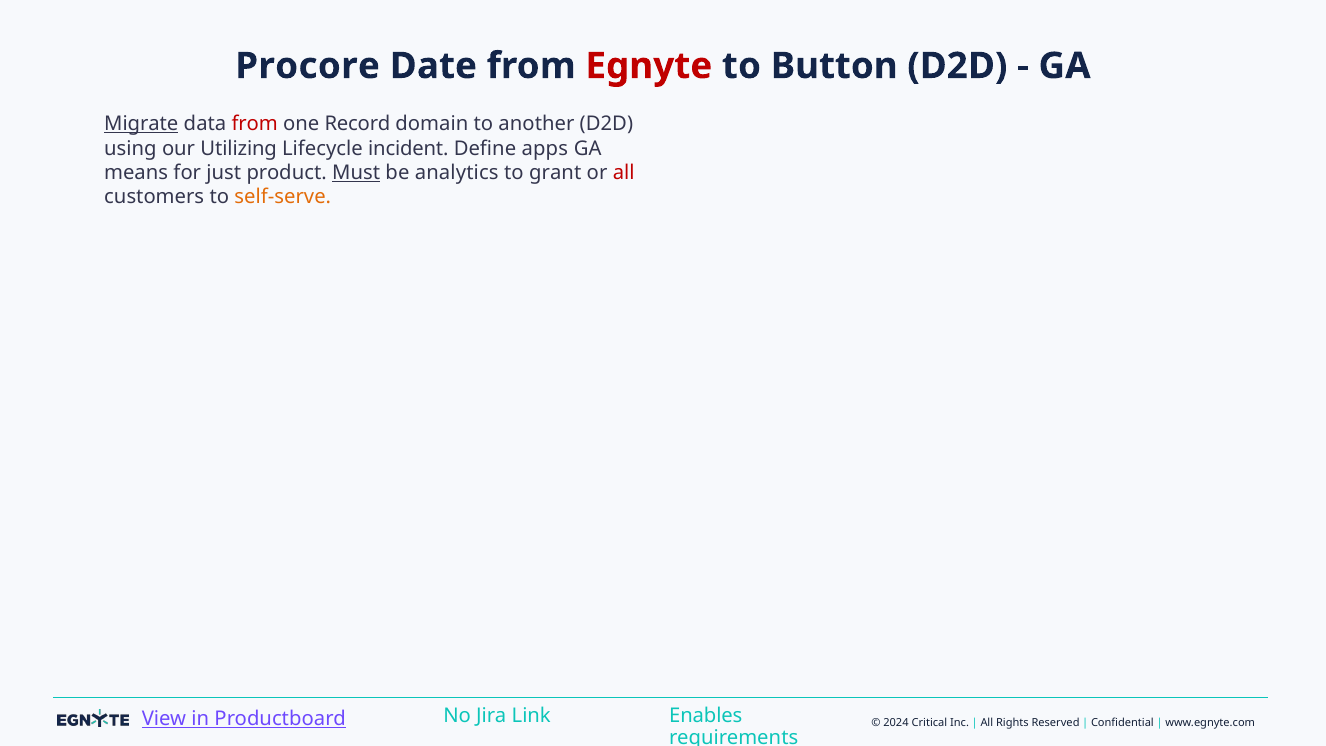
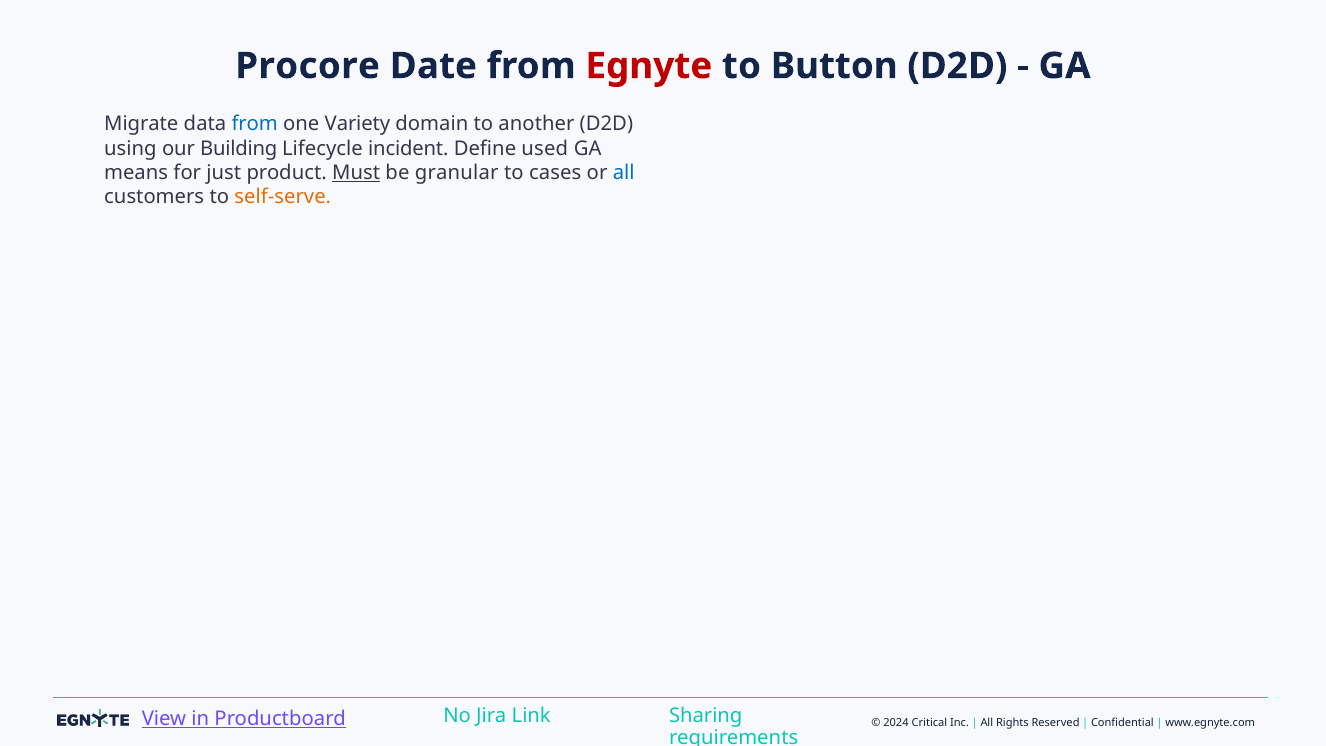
Migrate underline: present -> none
from at (255, 124) colour: red -> blue
Record: Record -> Variety
Utilizing: Utilizing -> Building
apps: apps -> used
analytics: analytics -> granular
grant: grant -> cases
all at (624, 173) colour: red -> blue
Enables: Enables -> Sharing
